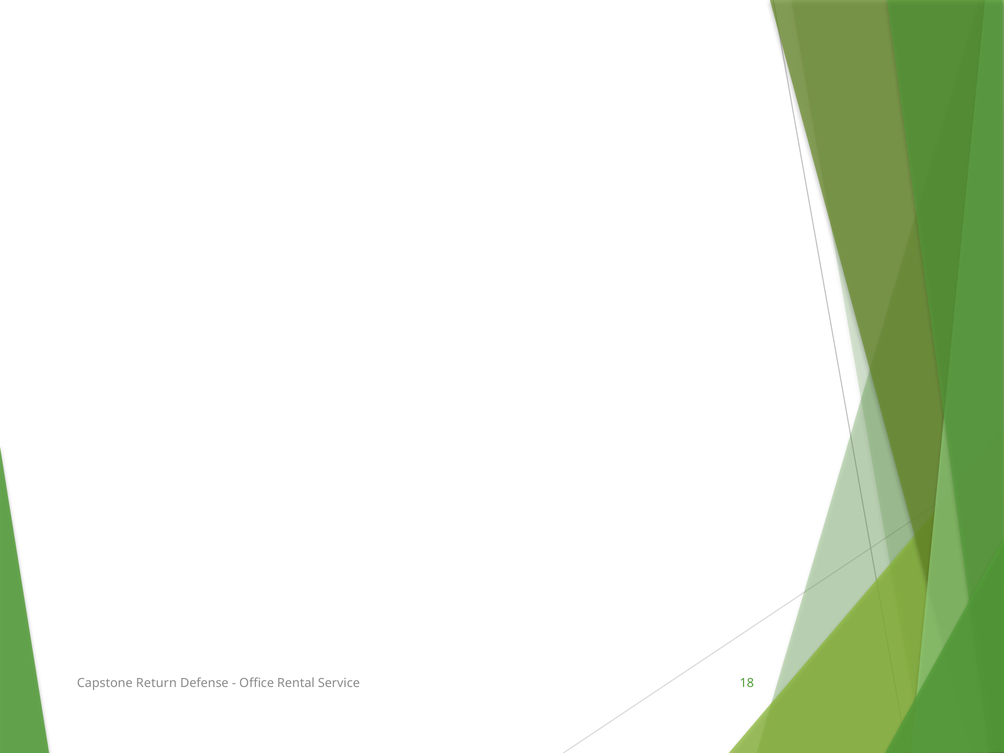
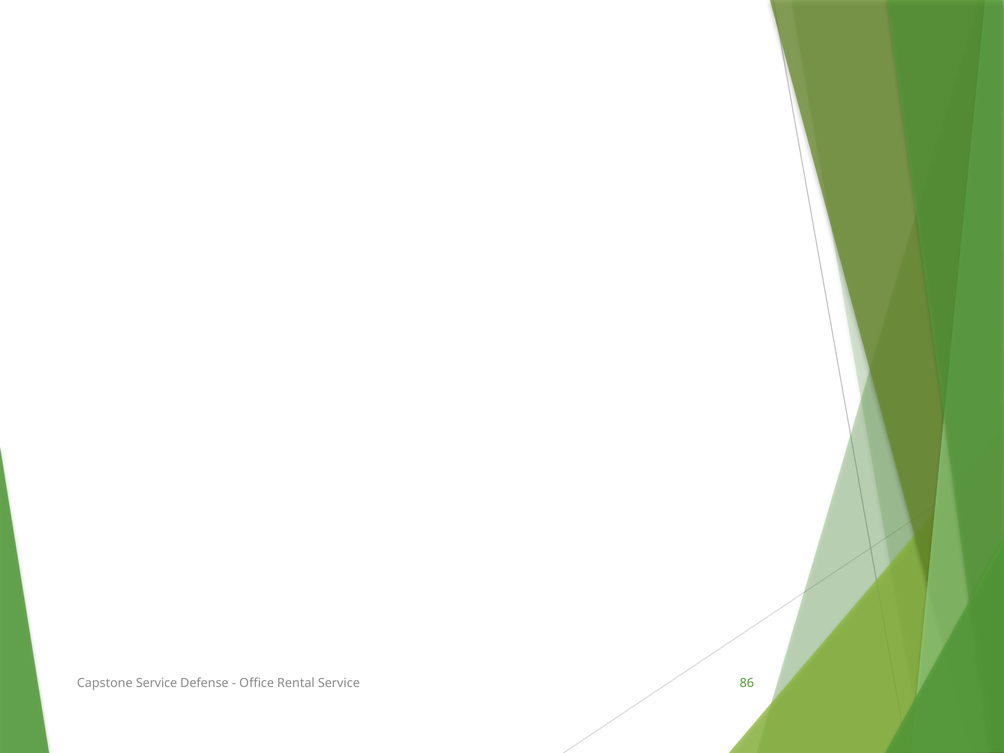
Capstone Return: Return -> Service
18: 18 -> 86
